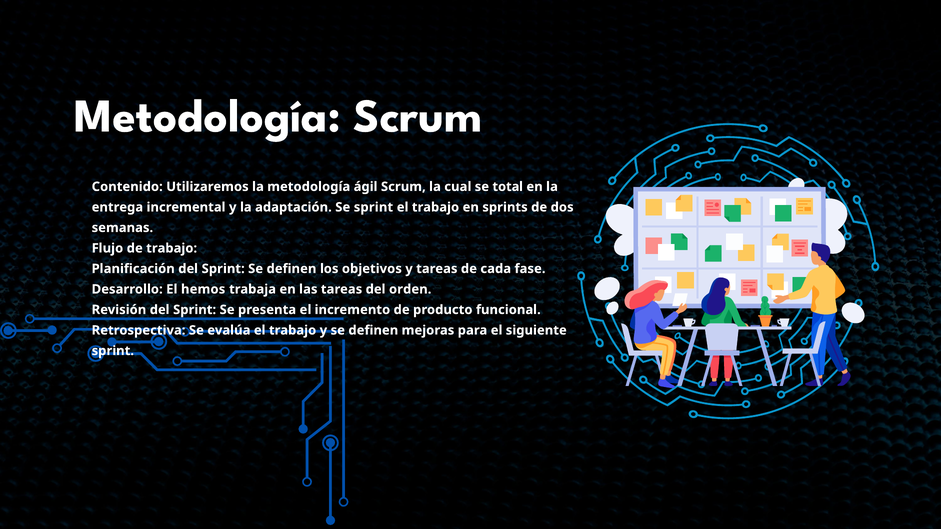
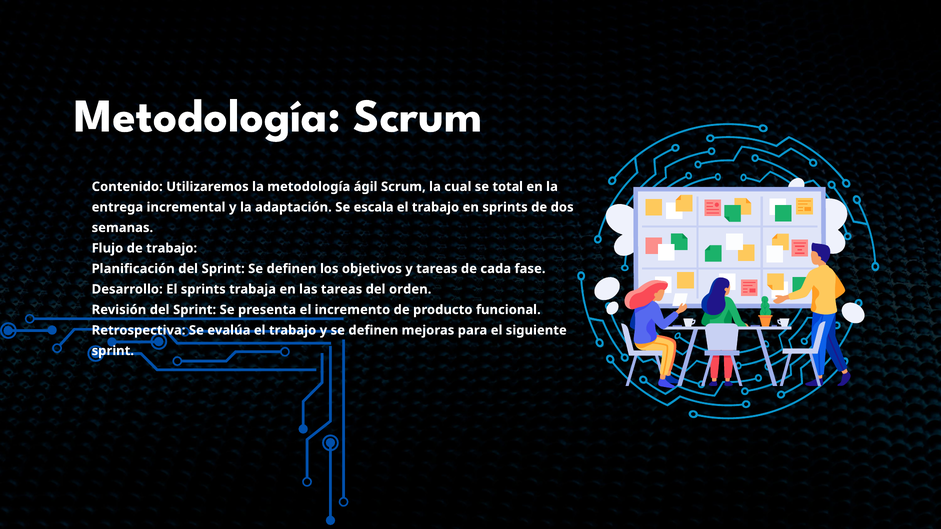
Se sprint: sprint -> escala
El hemos: hemos -> sprints
